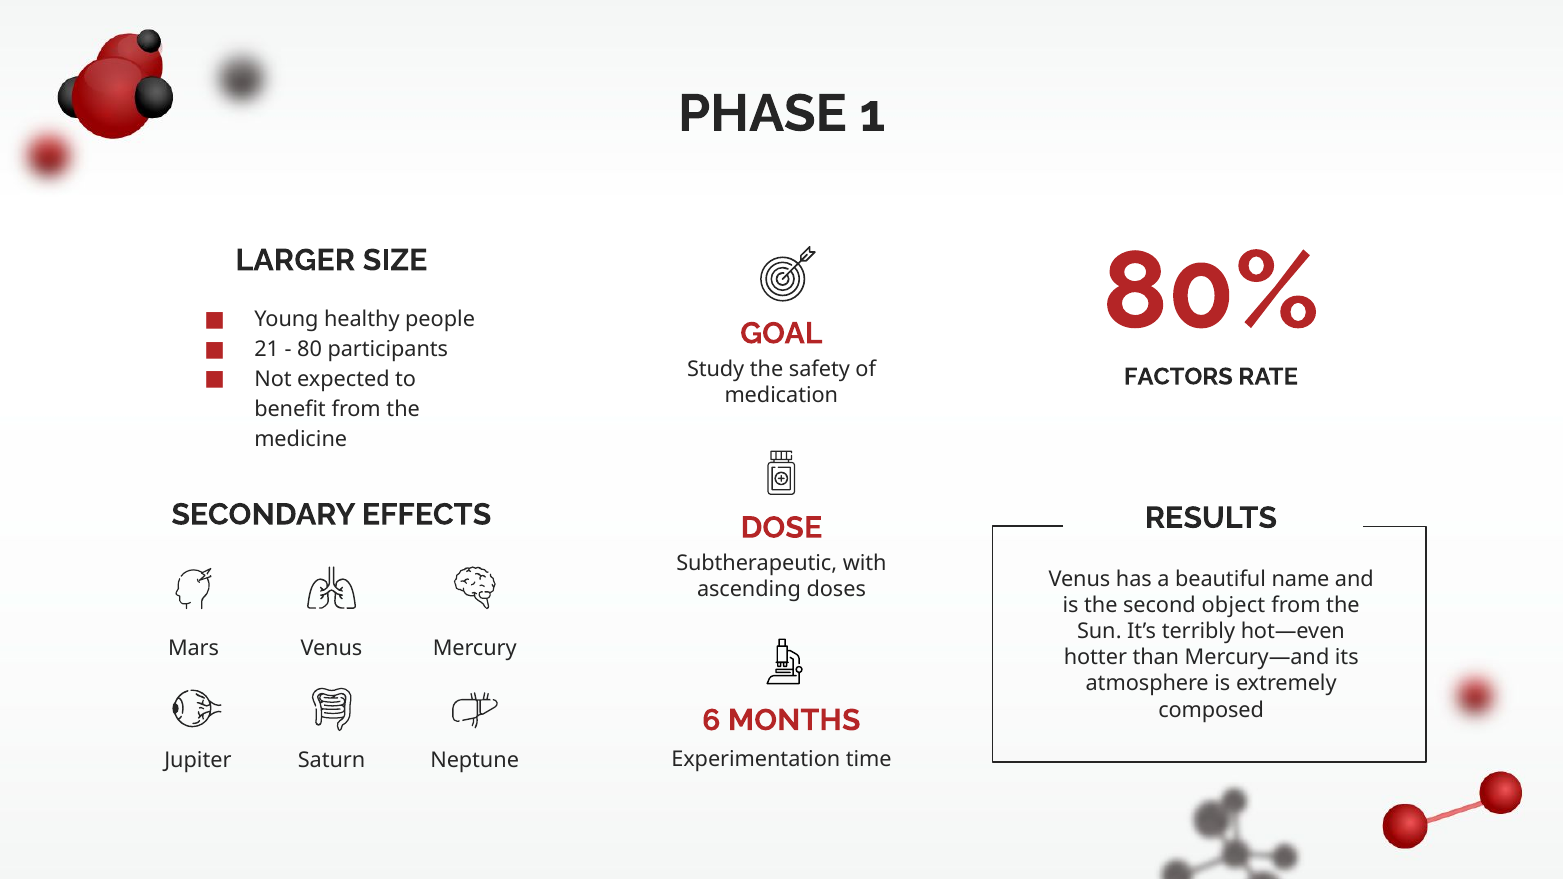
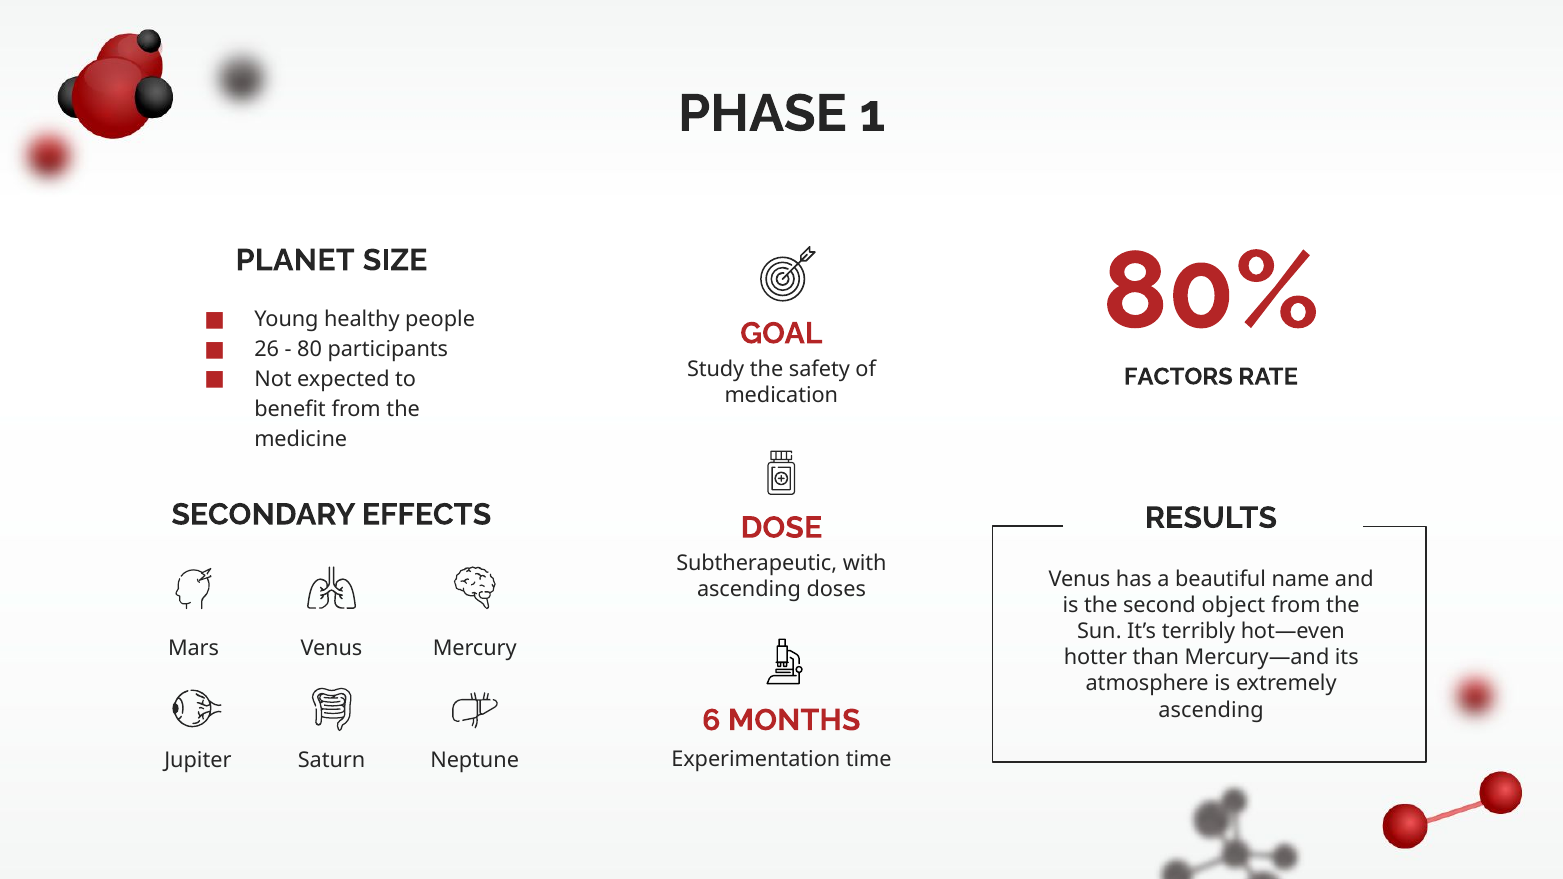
LARGER: LARGER -> PLANET
21: 21 -> 26
composed at (1211, 710): composed -> ascending
